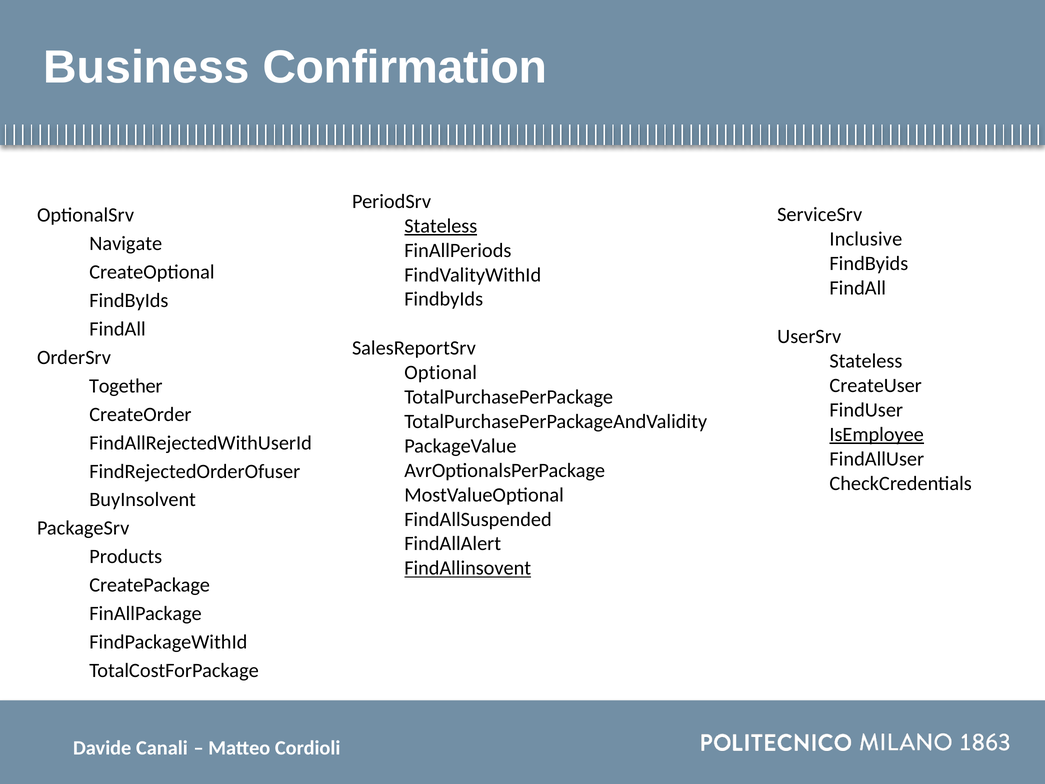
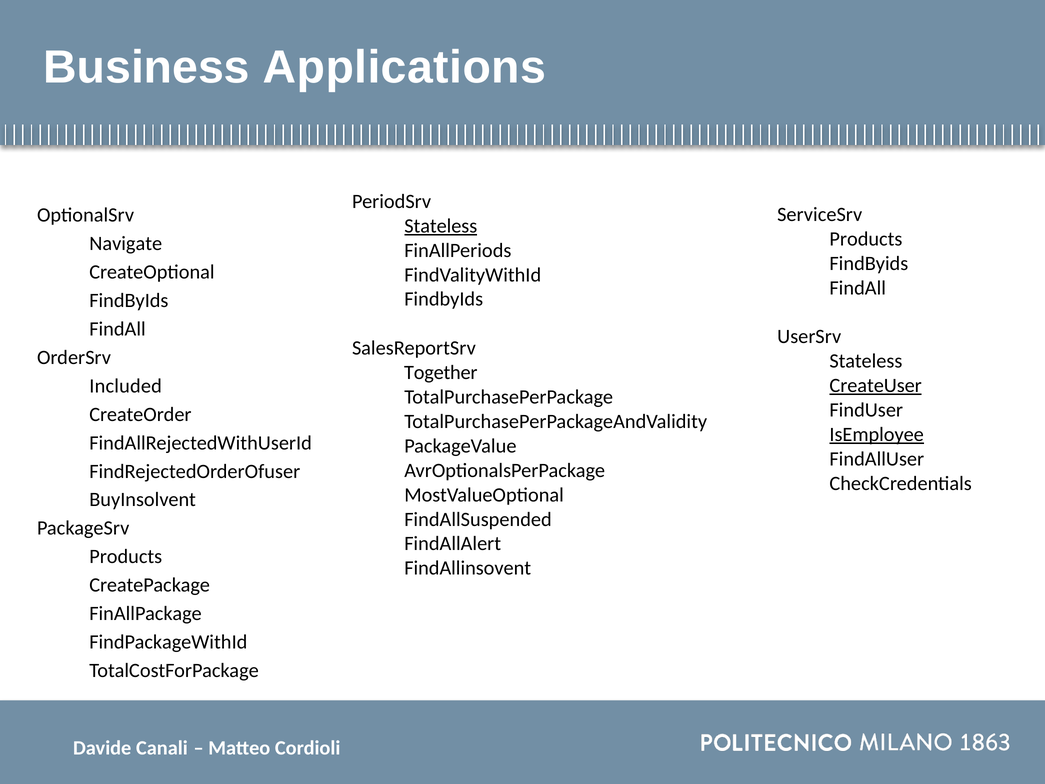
Confirmation: Confirmation -> Applications
Inclusive at (866, 239): Inclusive -> Products
Optional: Optional -> Together
CreateUser underline: none -> present
Together: Together -> Included
FindAllinsovent underline: present -> none
